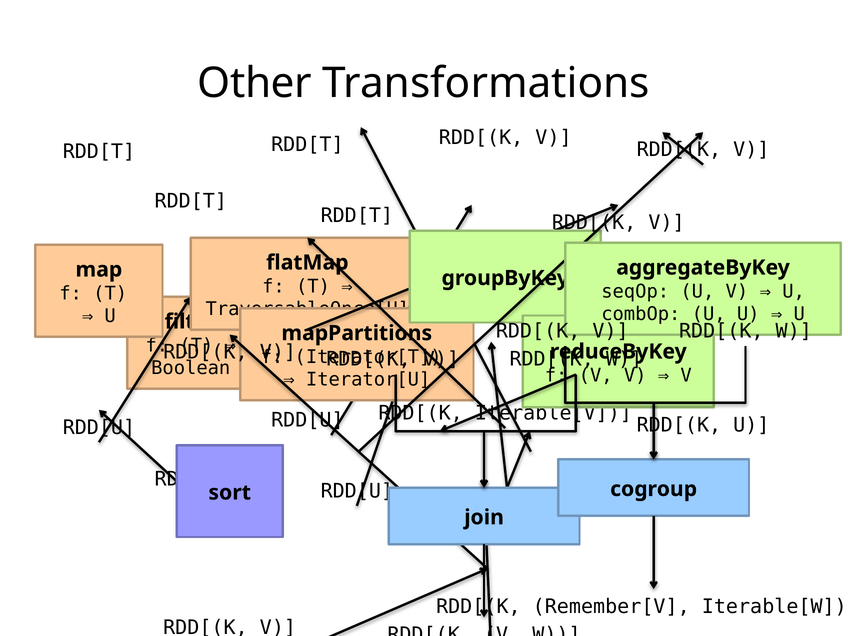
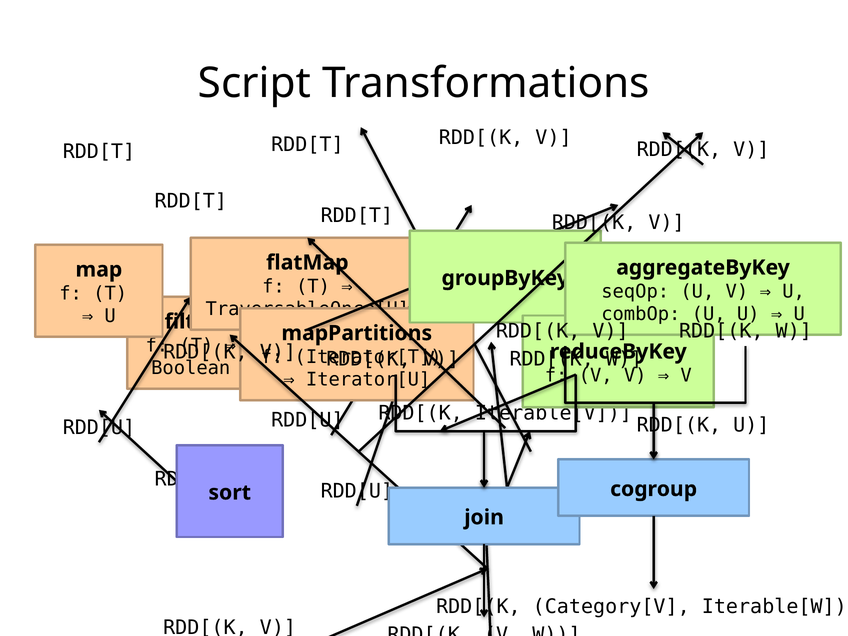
Other: Other -> Script
Remember[V: Remember[V -> Category[V
